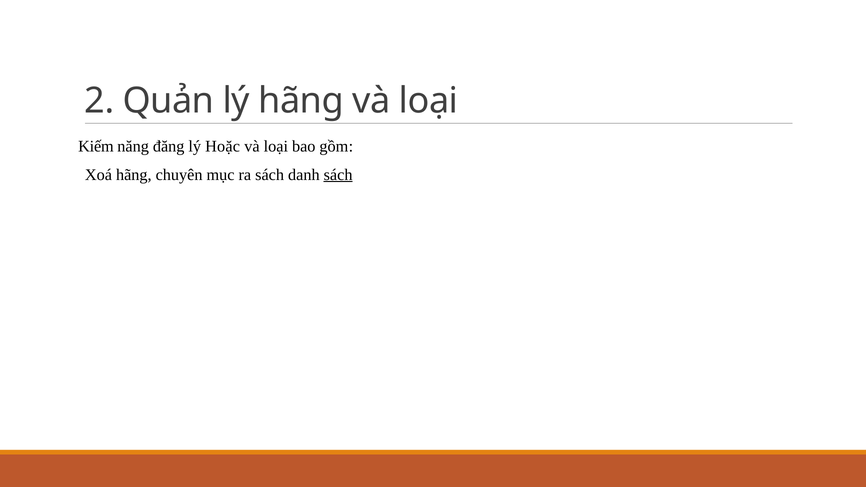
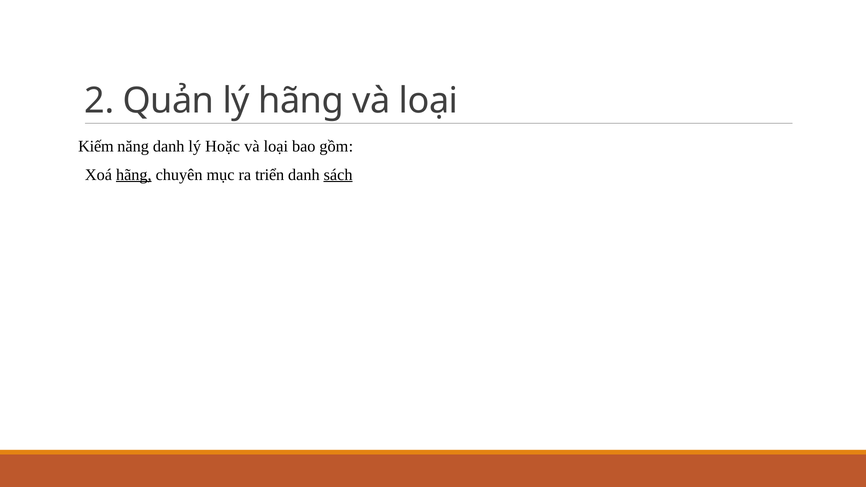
năng đăng: đăng -> danh
hãng at (134, 175) underline: none -> present
ra sách: sách -> triển
